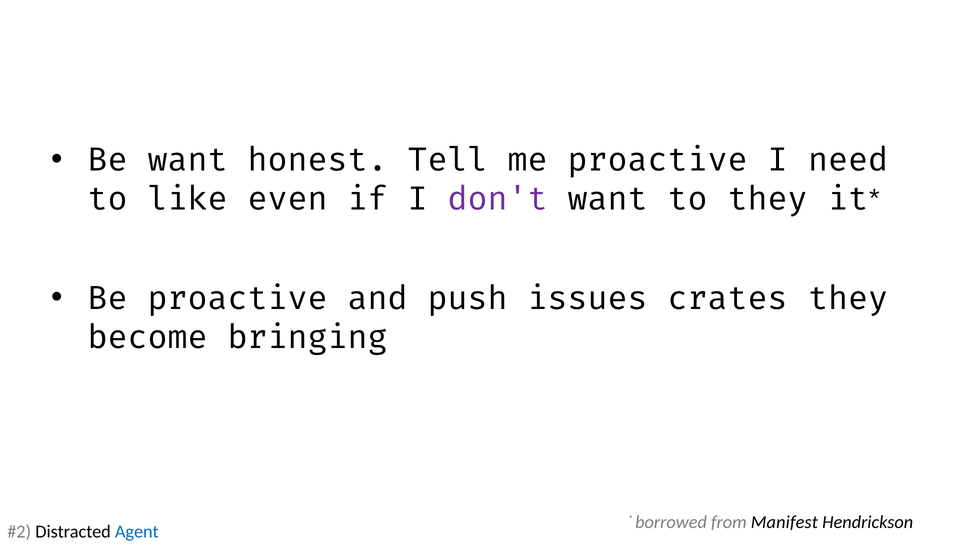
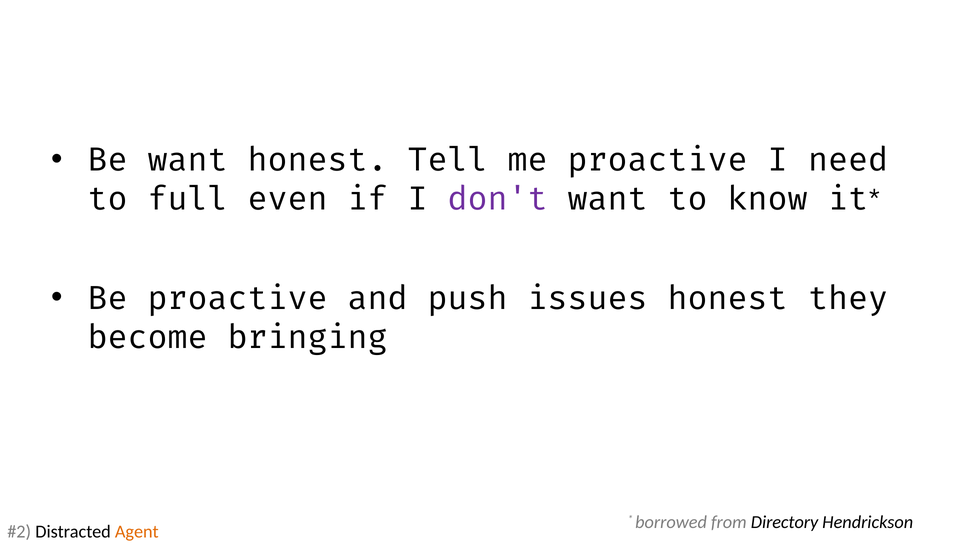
like: like -> full
to they: they -> know
issues crates: crates -> honest
Manifest: Manifest -> Directory
Agent colour: blue -> orange
